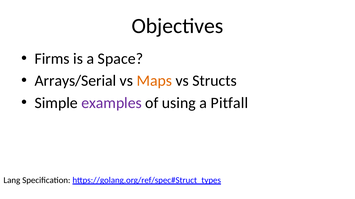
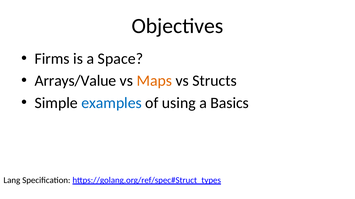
Arrays/Serial: Arrays/Serial -> Arrays/Value
examples colour: purple -> blue
Pitfall: Pitfall -> Basics
